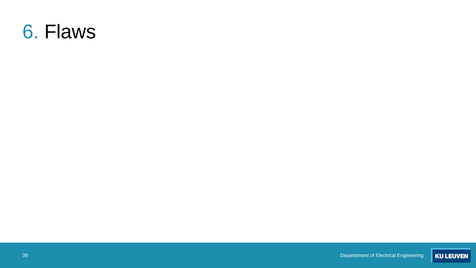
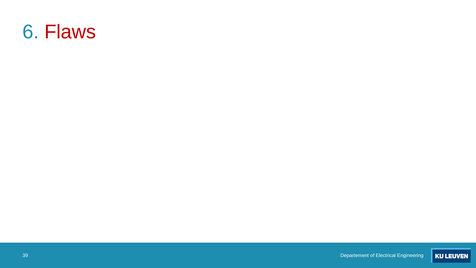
Flaws colour: black -> red
